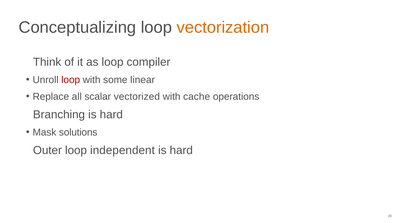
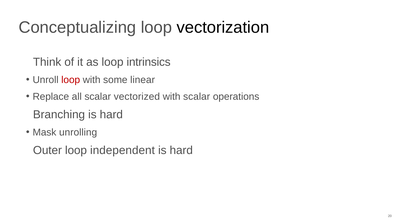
vectorization colour: orange -> black
compiler: compiler -> intrinsics
with cache: cache -> scalar
solutions: solutions -> unrolling
